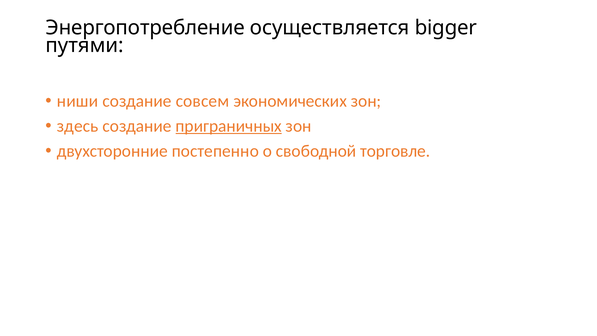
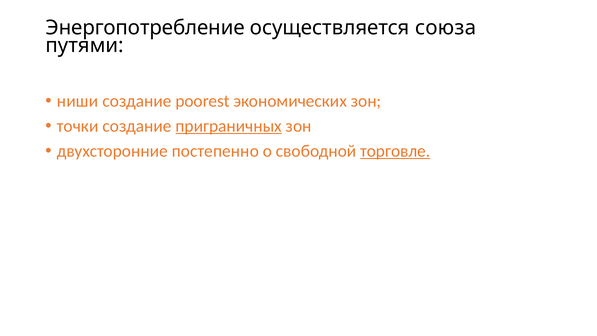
bigger: bigger -> союза
совсем: совсем -> poorest
здесь: здесь -> точки
торговле underline: none -> present
